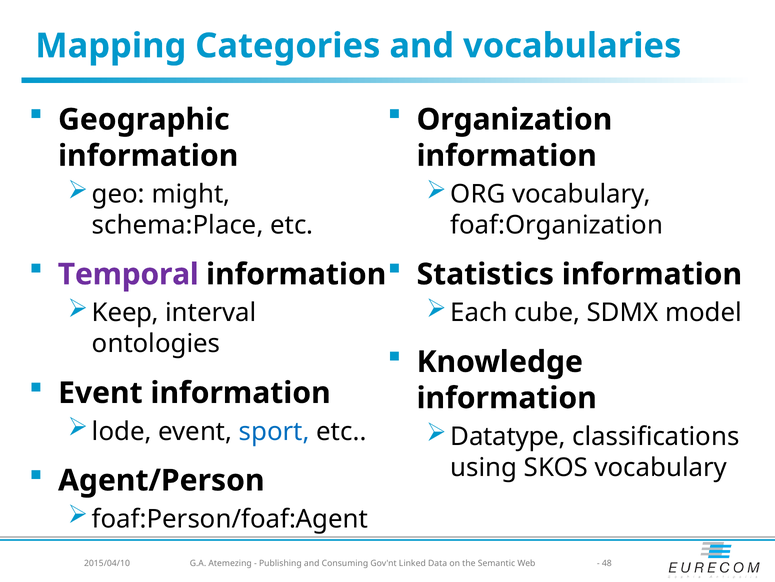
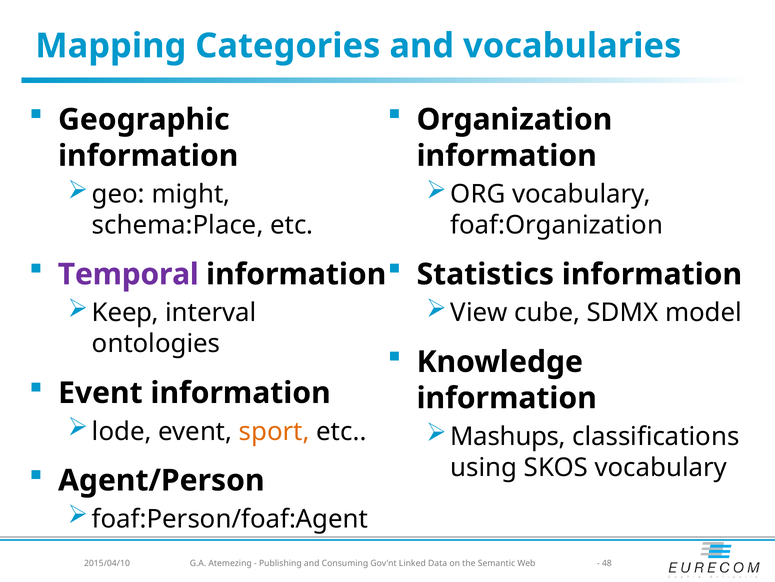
Each: Each -> View
sport colour: blue -> orange
Datatype: Datatype -> Mashups
